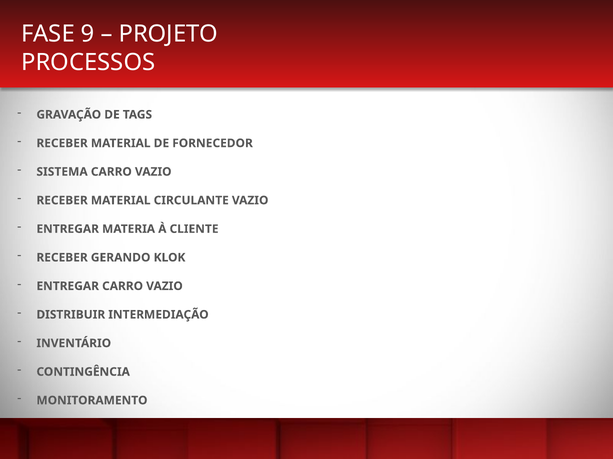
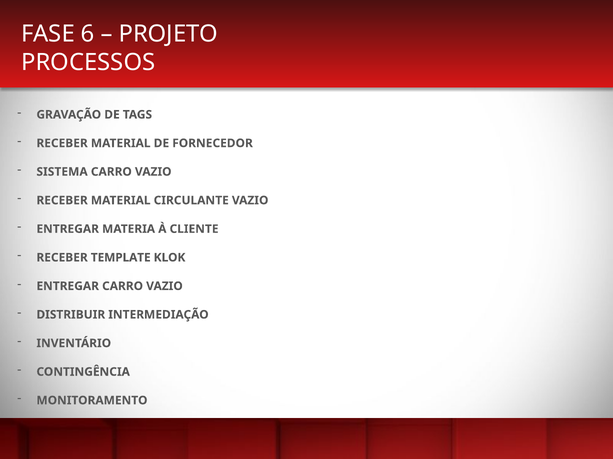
9: 9 -> 6
GERANDO: GERANDO -> TEMPLATE
